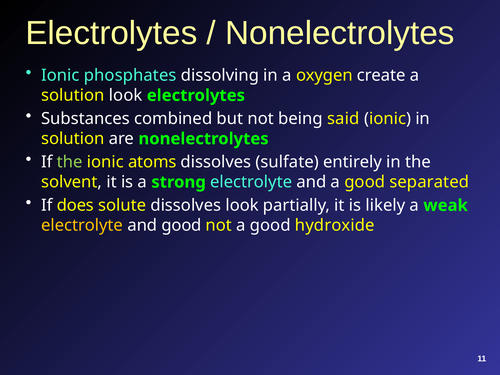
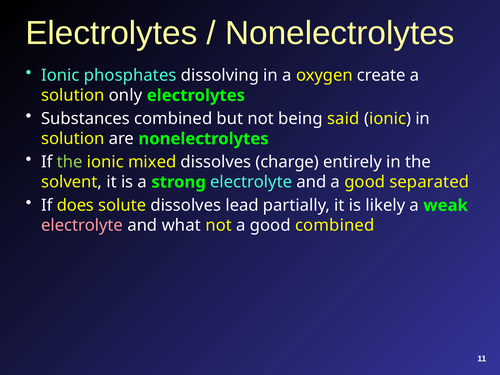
solution look: look -> only
atoms: atoms -> mixed
sulfate: sulfate -> charge
dissolves look: look -> lead
electrolyte at (82, 225) colour: yellow -> pink
and good: good -> what
good hydroxide: hydroxide -> combined
